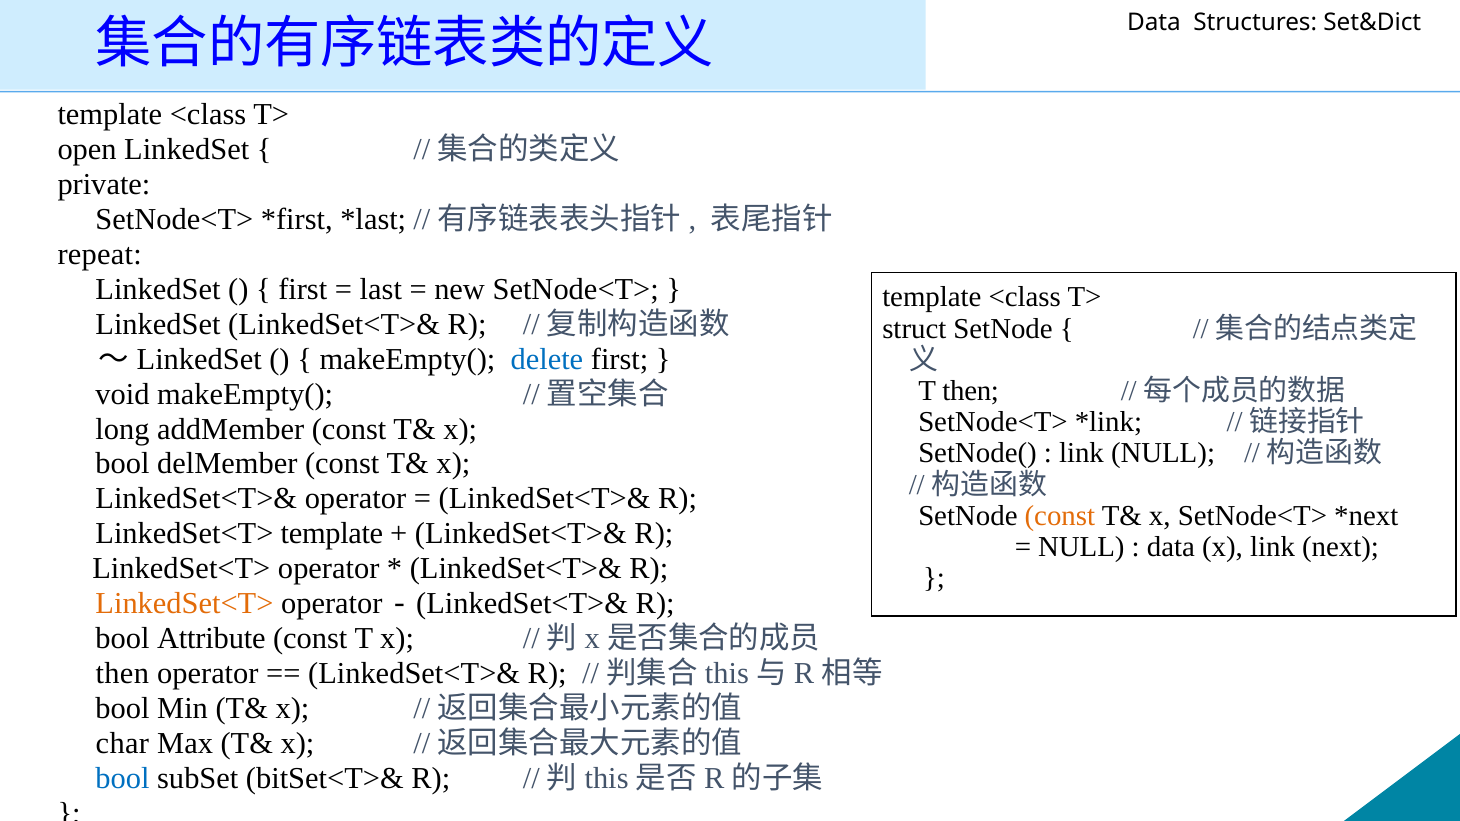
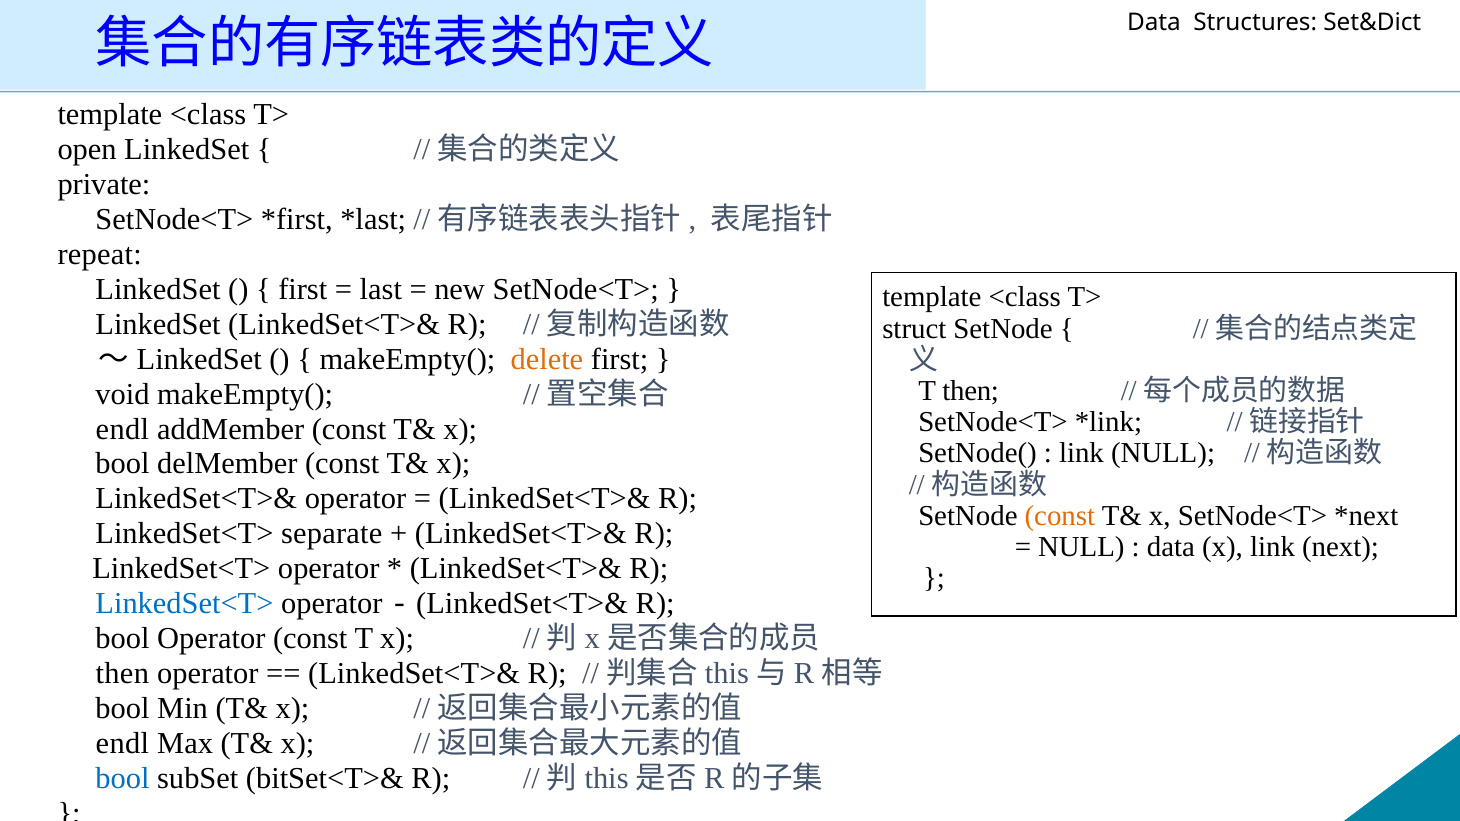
delete colour: blue -> orange
long at (123, 429): long -> endl
LinkedSet<T> template: template -> separate
LinkedSet<T> at (184, 604) colour: orange -> blue
bool Attribute: Attribute -> Operator
char at (122, 744): char -> endl
